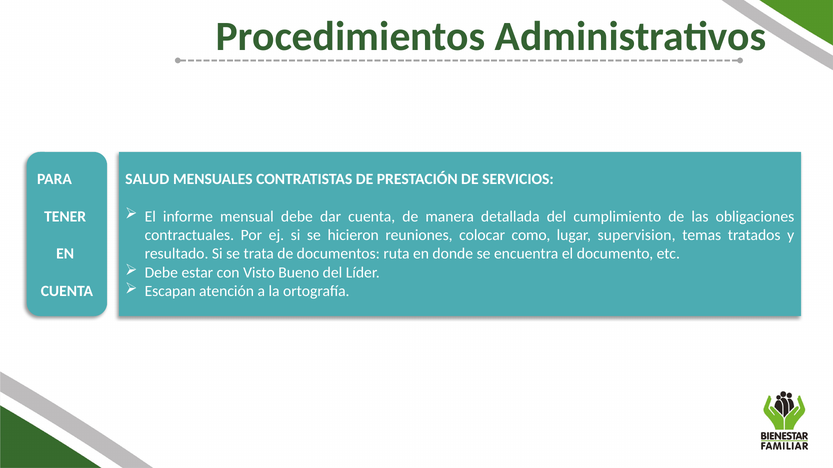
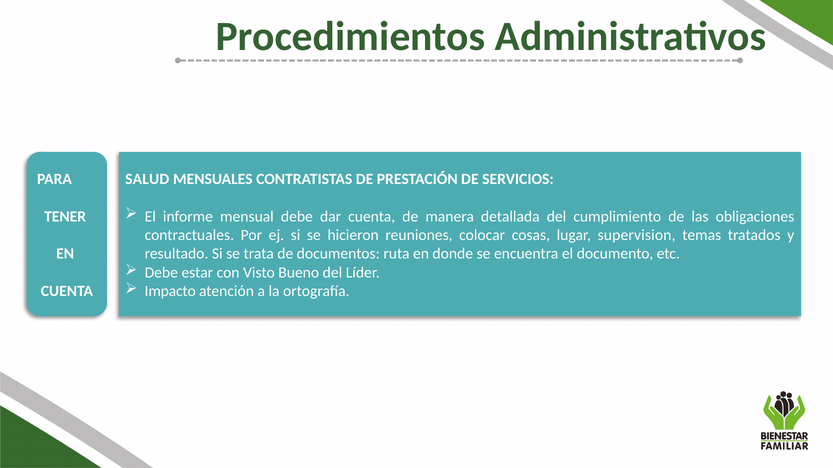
como: como -> cosas
Escapan: Escapan -> Impacto
